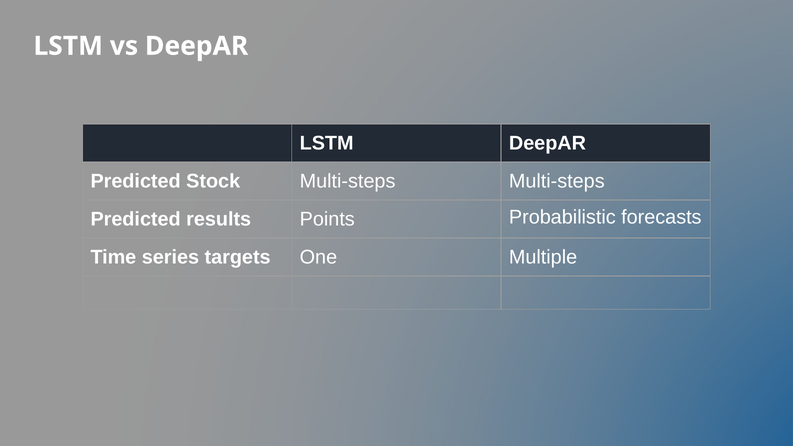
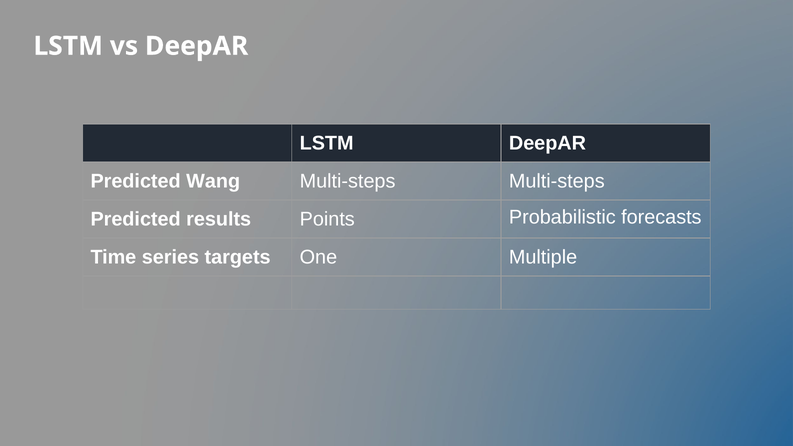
Stock: Stock -> Wang
